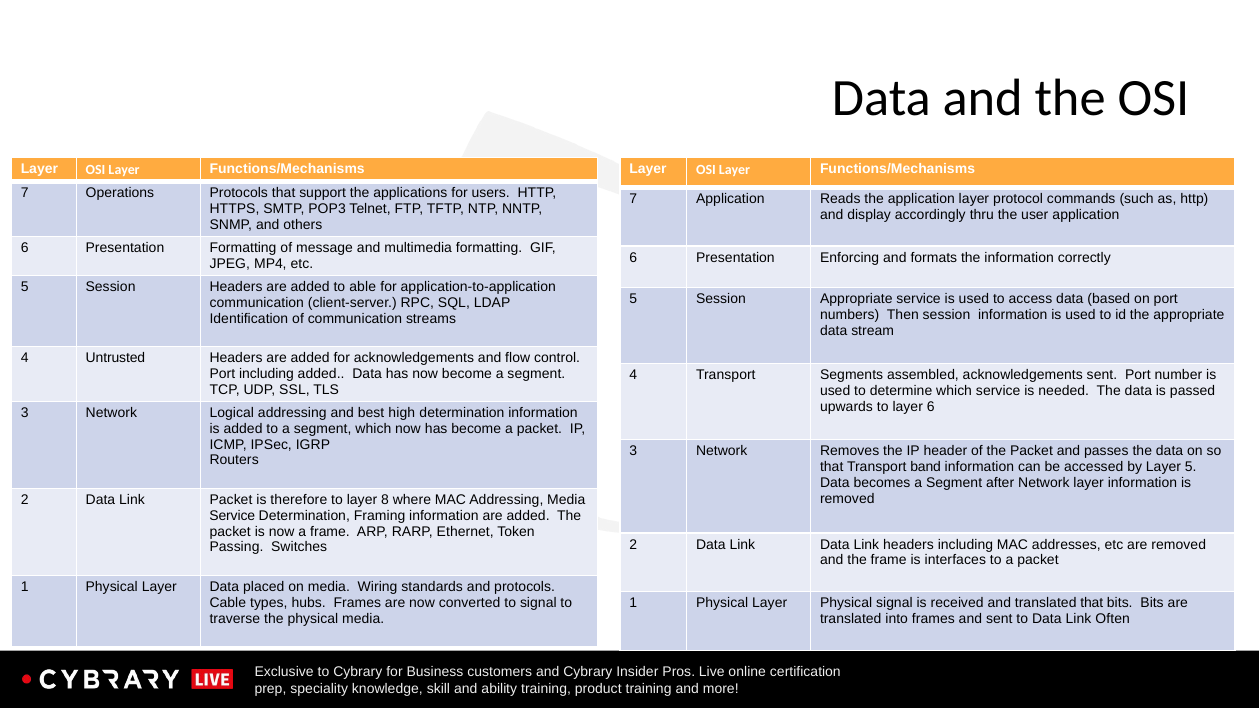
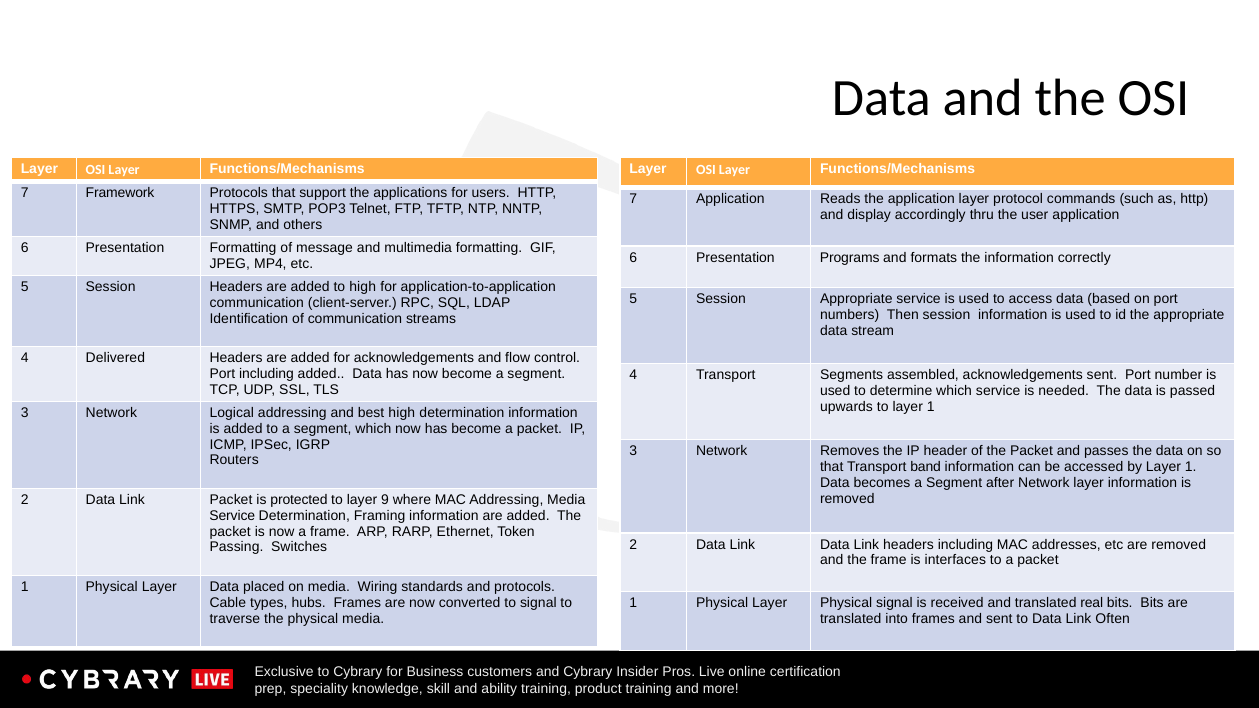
Operations: Operations -> Framework
Enforcing: Enforcing -> Programs
to able: able -> high
Untrusted: Untrusted -> Delivered
to layer 6: 6 -> 1
by Layer 5: 5 -> 1
therefore: therefore -> protected
8: 8 -> 9
translated that: that -> real
